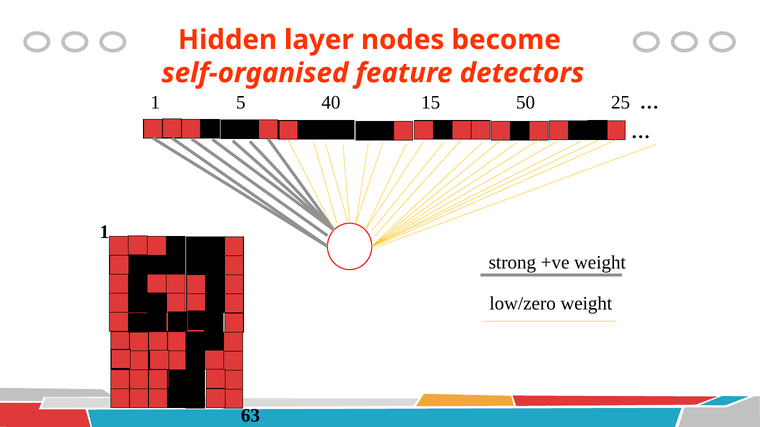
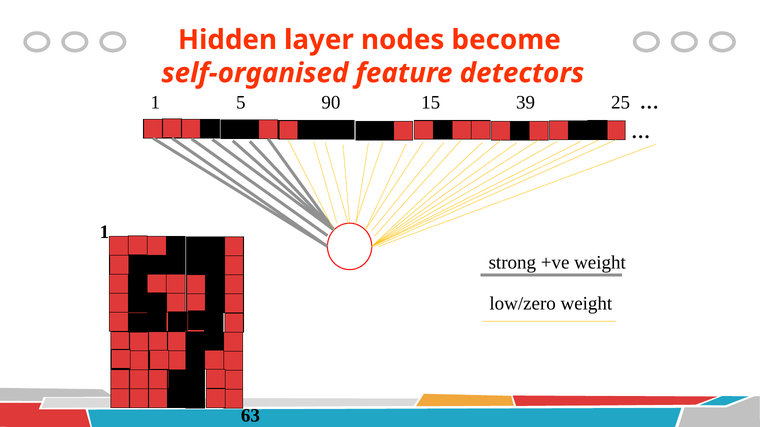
40: 40 -> 90
50: 50 -> 39
